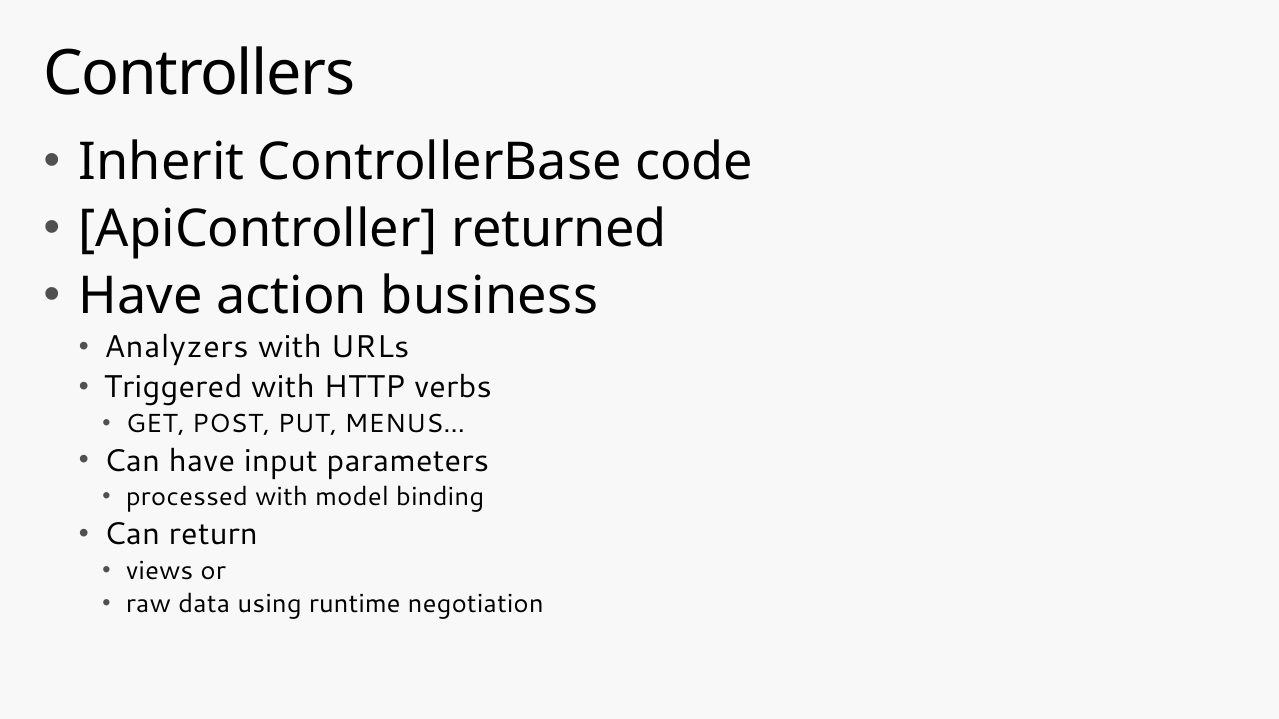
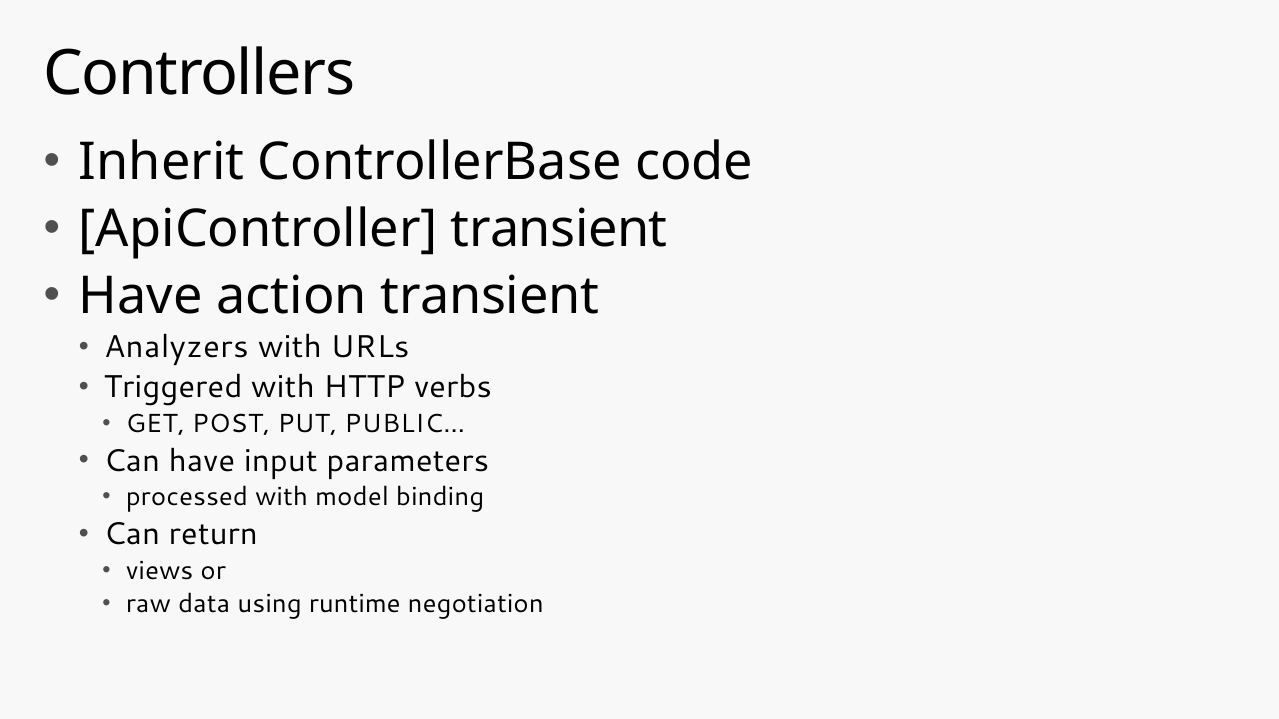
ApiController returned: returned -> transient
action business: business -> transient
MENUS…: MENUS… -> PUBLIC…
